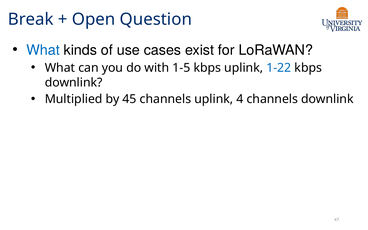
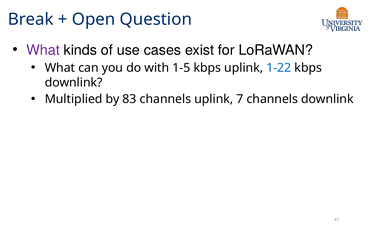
What at (43, 50) colour: blue -> purple
45: 45 -> 83
4: 4 -> 7
